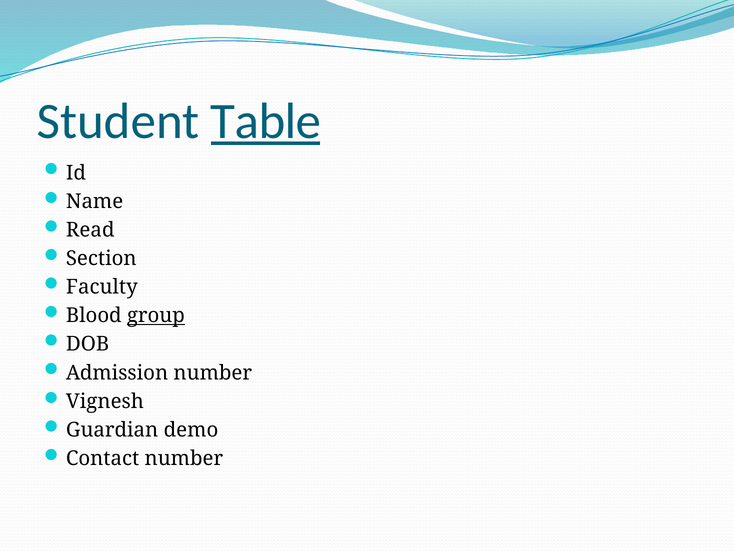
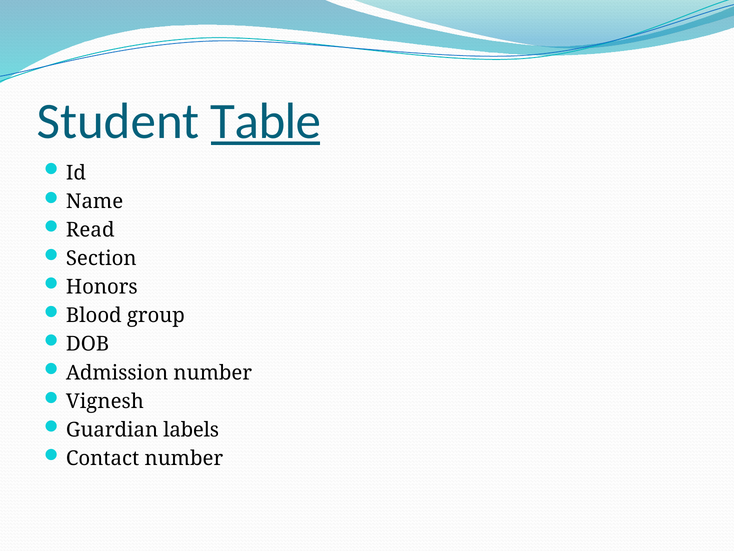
Faculty: Faculty -> Honors
group underline: present -> none
demo: demo -> labels
